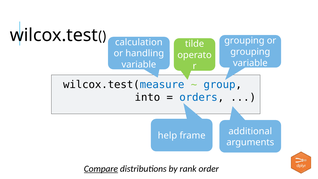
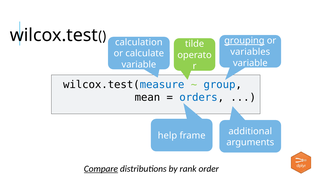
grouping at (244, 41) underline: none -> present
grouping at (250, 52): grouping -> variables
handling: handling -> calculate
into: into -> mean
